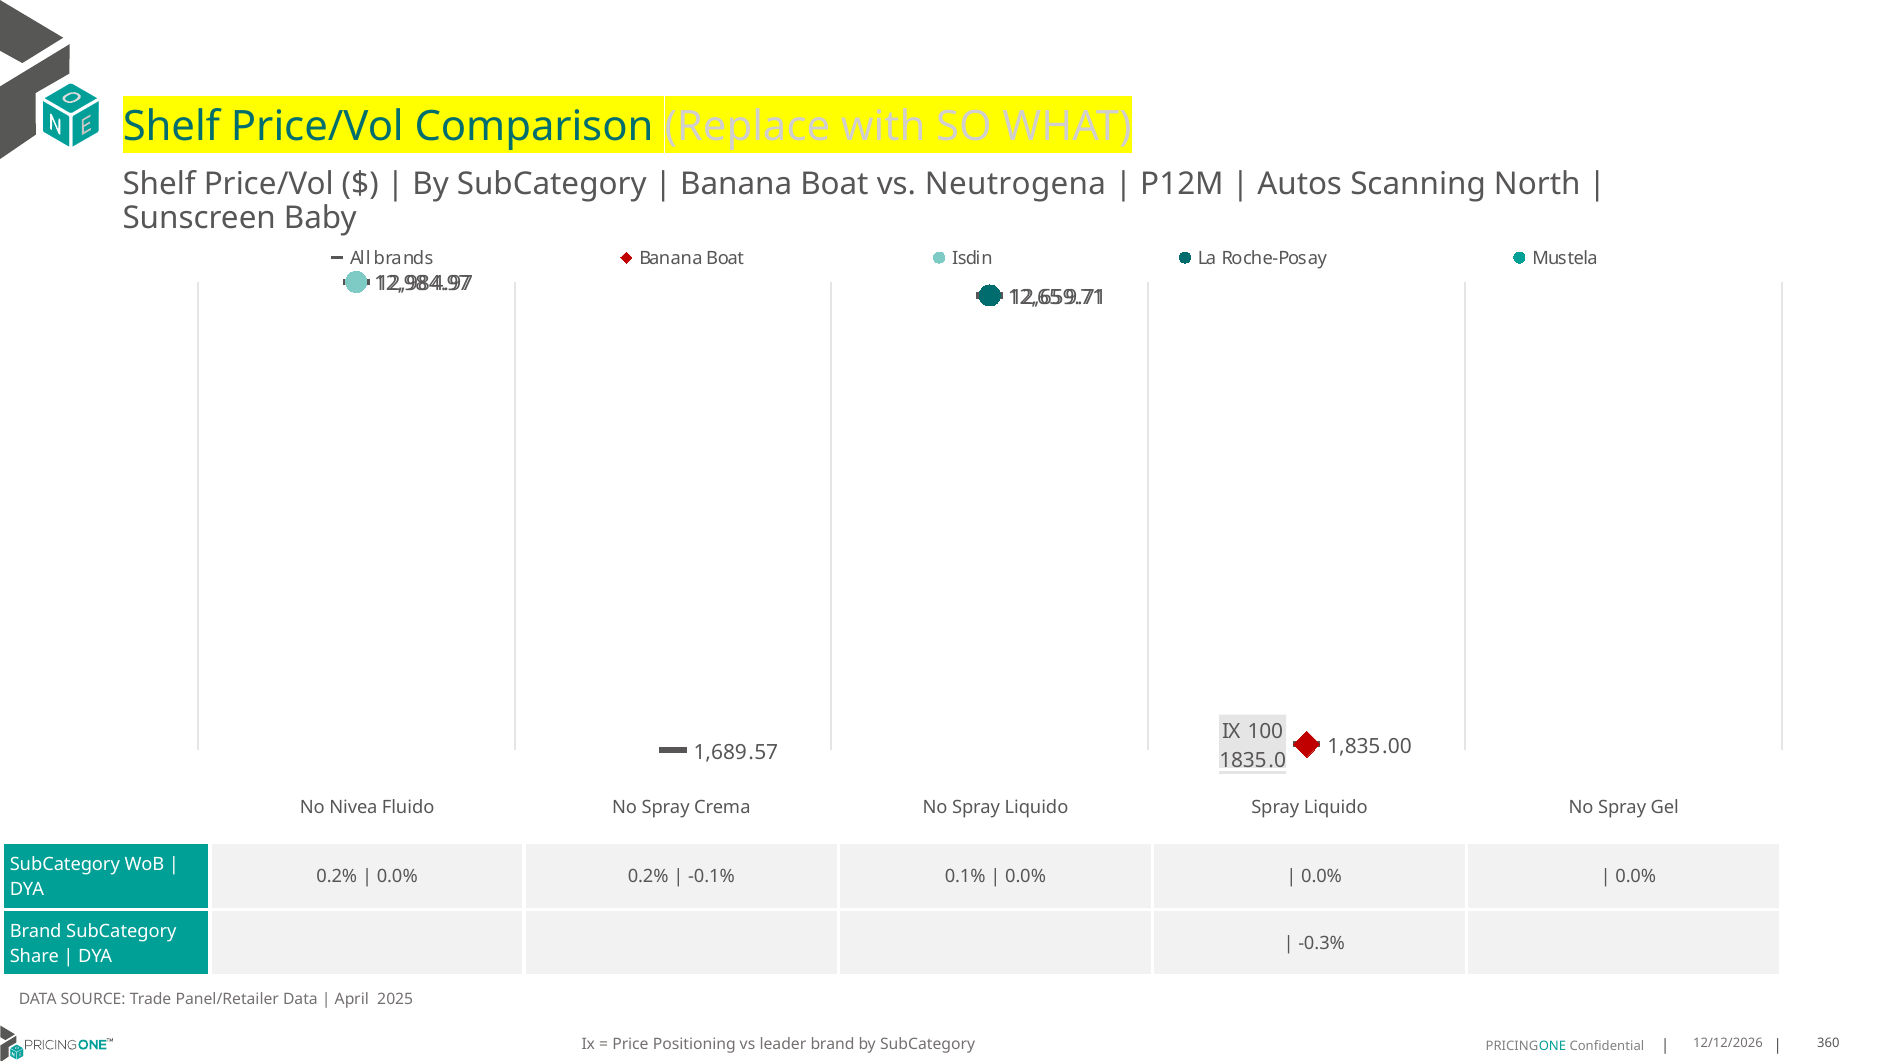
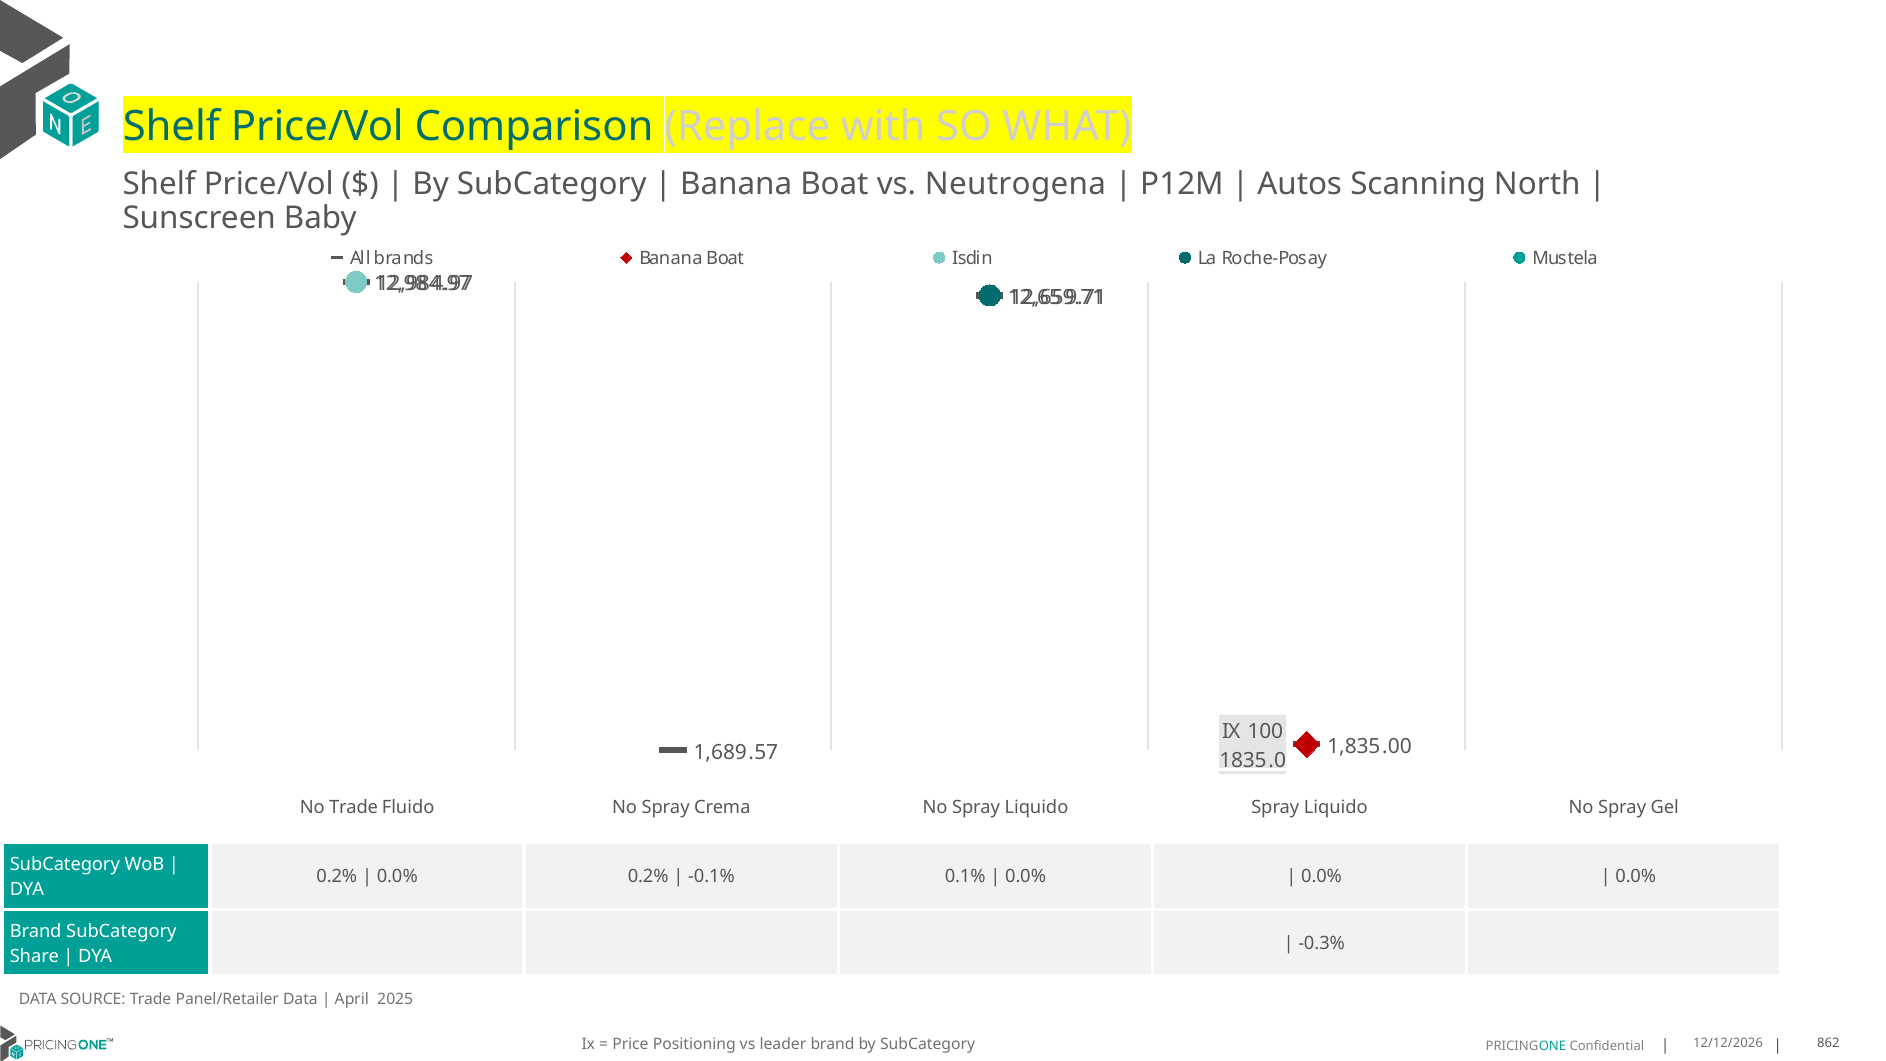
No Nivea: Nivea -> Trade
360: 360 -> 862
